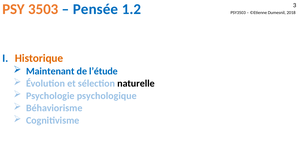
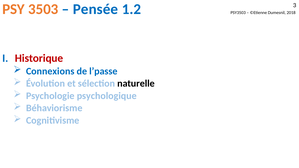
Historique colour: orange -> red
Maintenant: Maintenant -> Connexions
l’étude: l’étude -> l’passe
